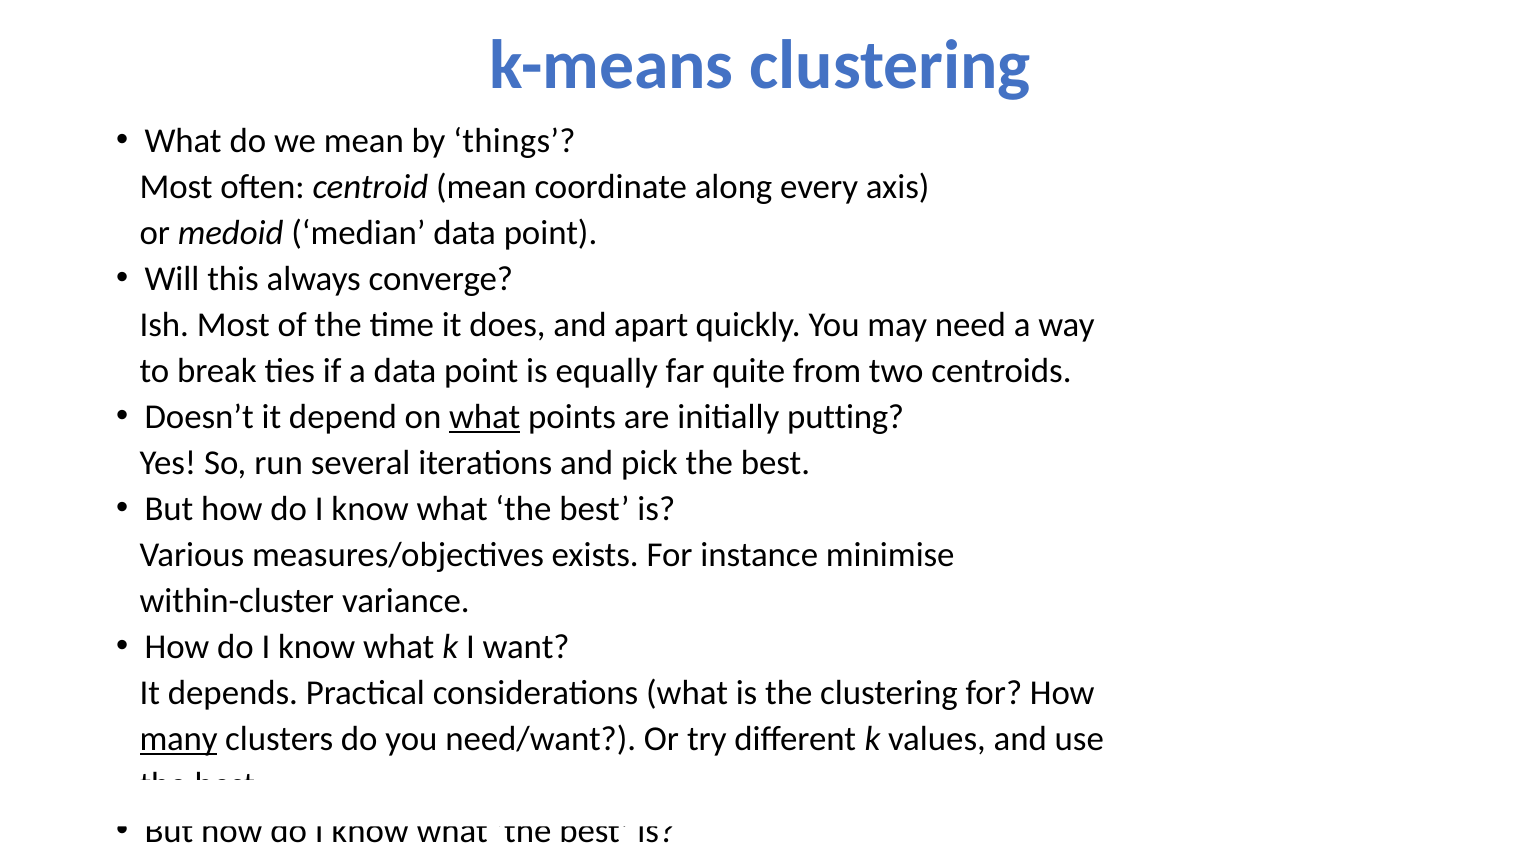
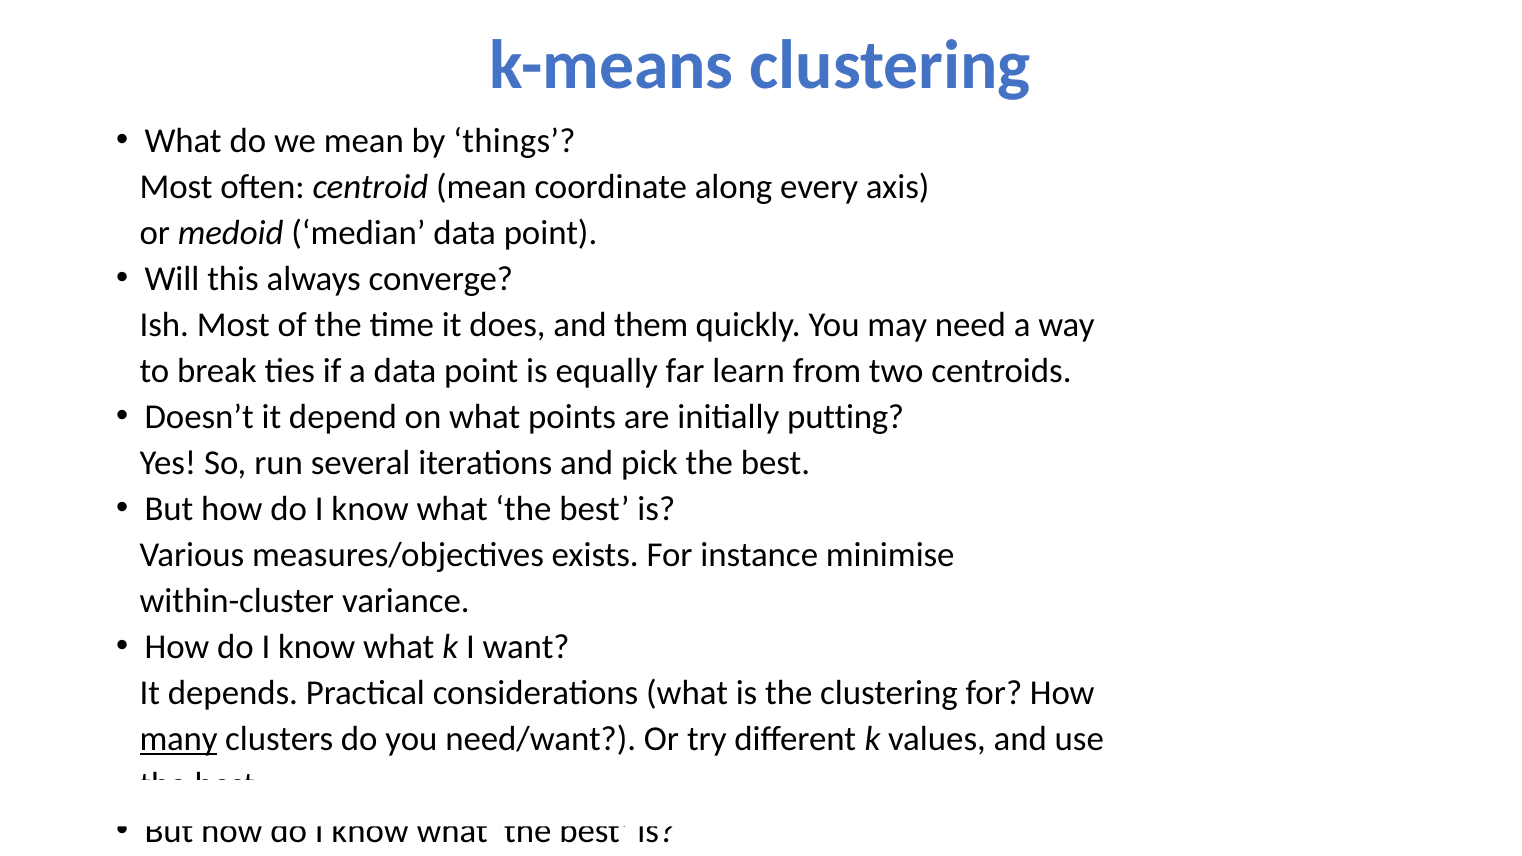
apart: apart -> them
quite: quite -> learn
what at (485, 417) underline: present -> none
